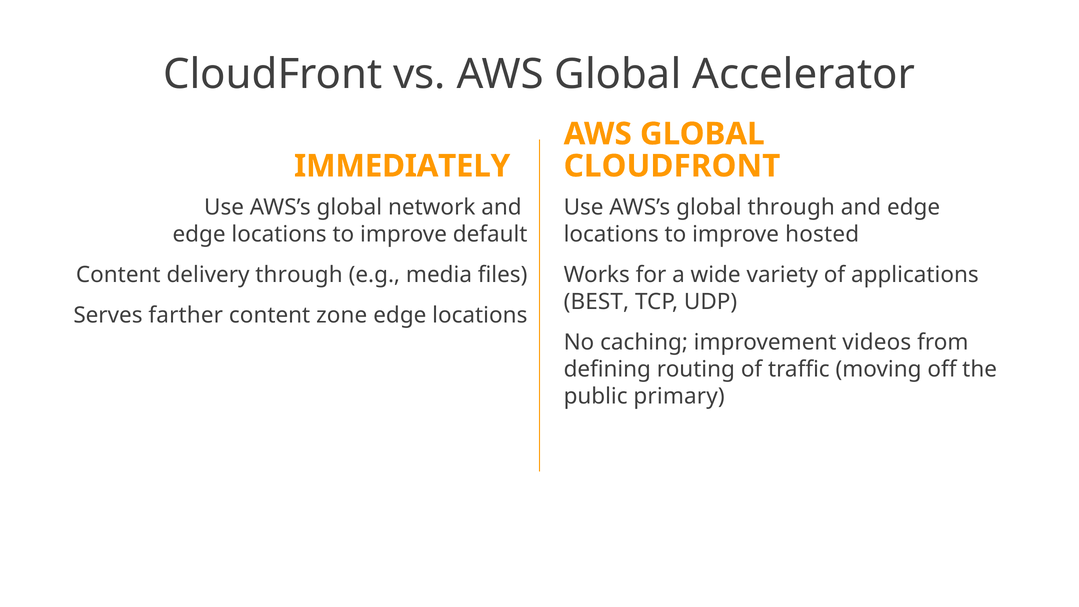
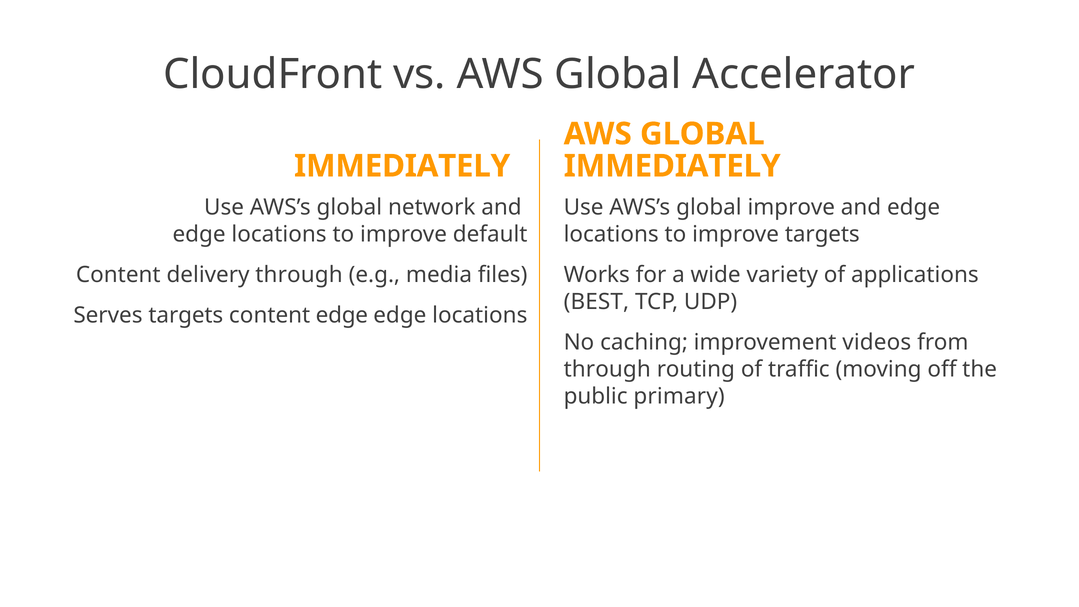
CLOUDFRONT at (672, 166): CLOUDFRONT -> IMMEDIATELY
global through: through -> improve
improve hosted: hosted -> targets
Serves farther: farther -> targets
content zone: zone -> edge
defining at (607, 369): defining -> through
